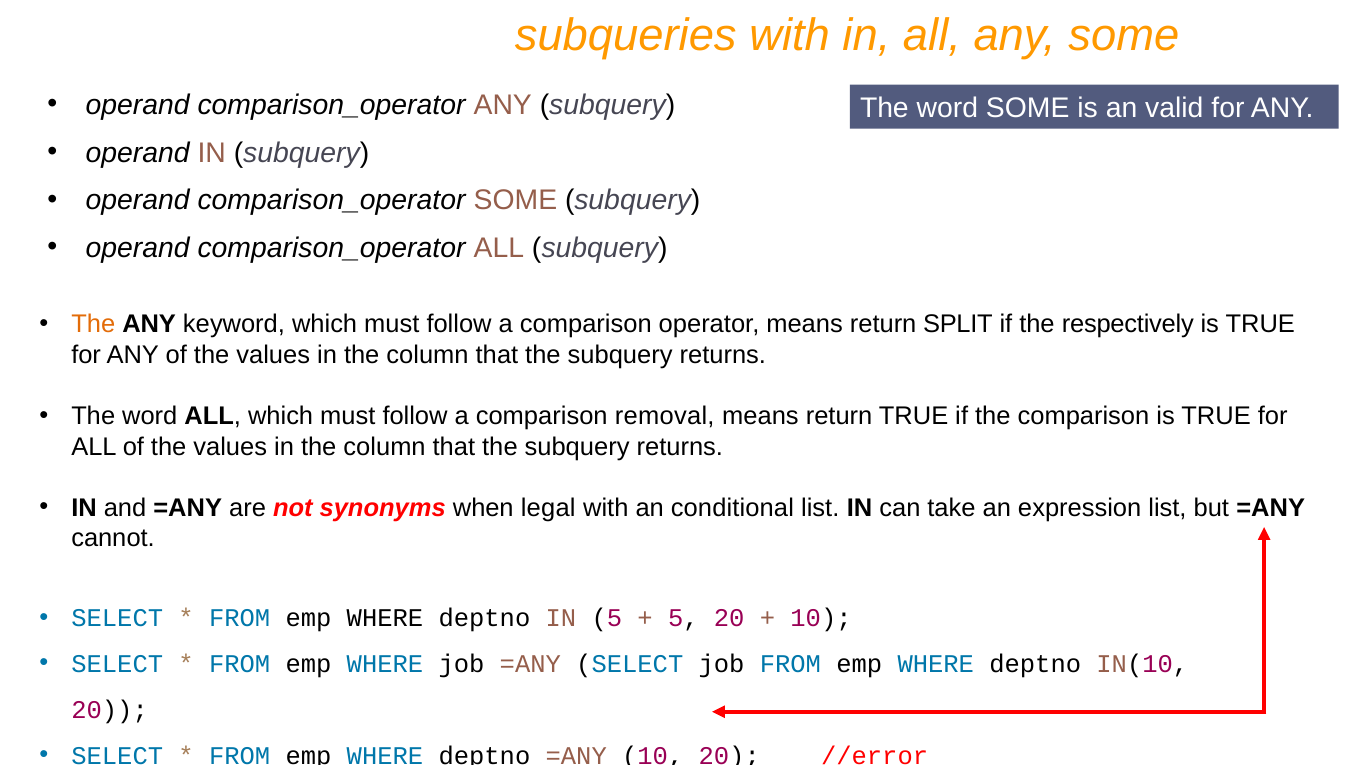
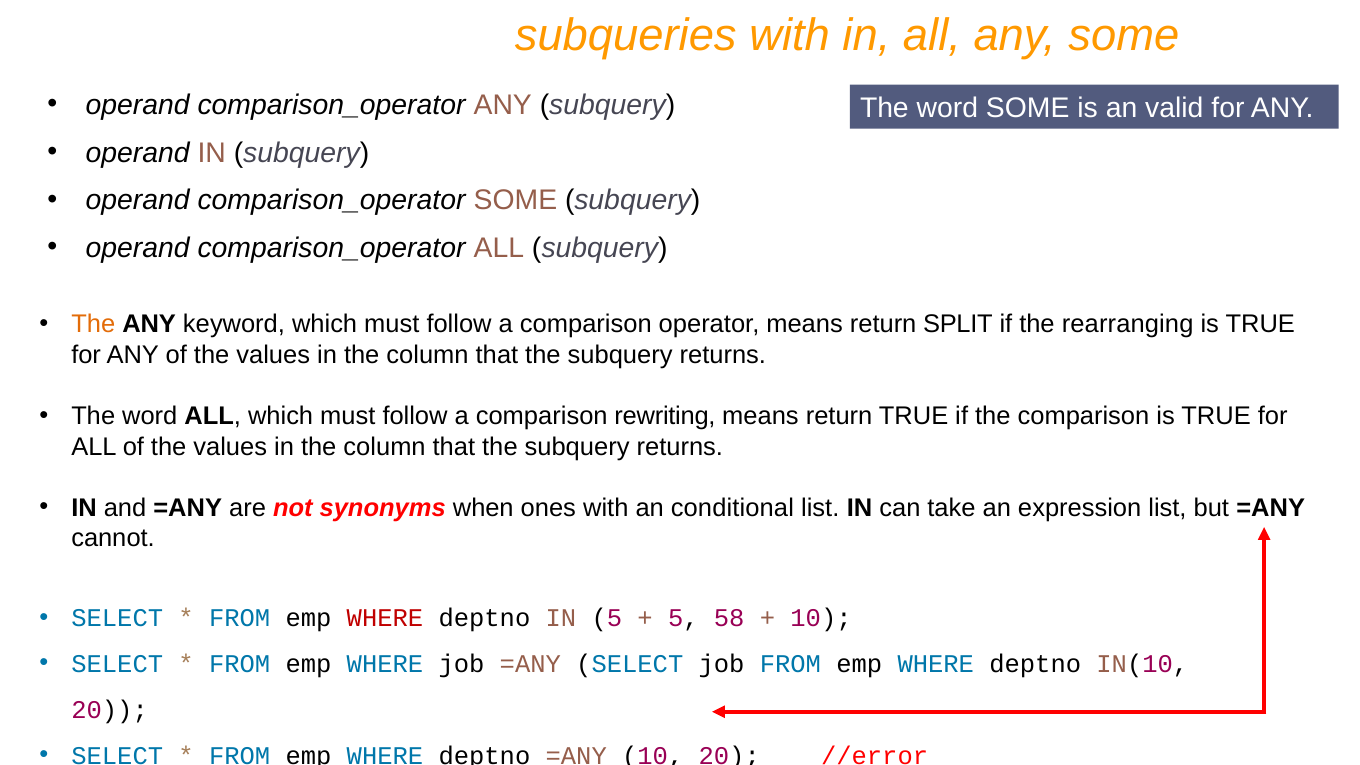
respectively: respectively -> rearranging
removal: removal -> rewriting
legal: legal -> ones
WHERE at (385, 618) colour: black -> red
5 20: 20 -> 58
